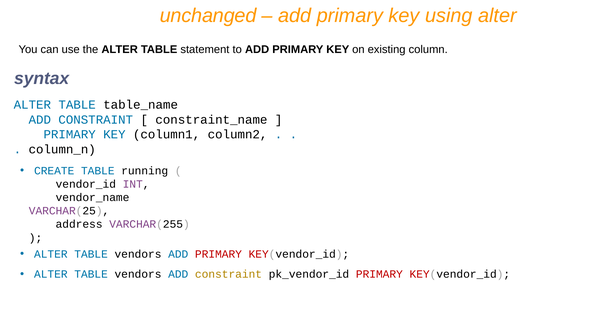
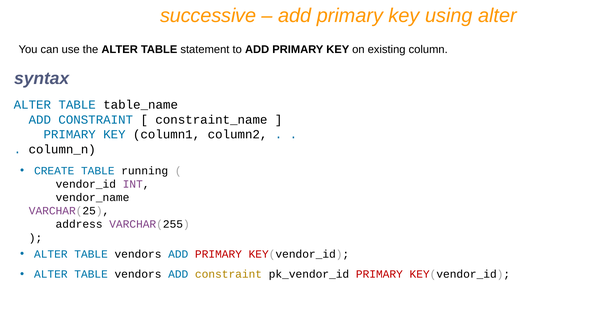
unchanged: unchanged -> successive
